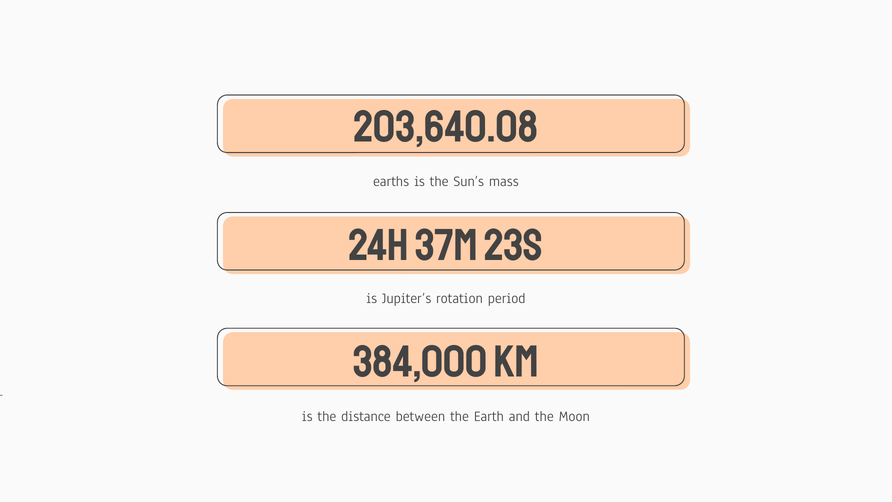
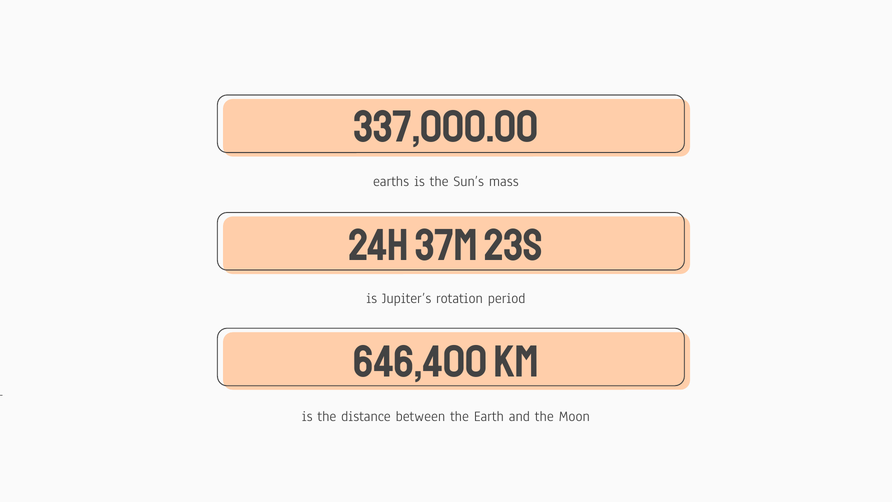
203,640.08: 203,640.08 -> 337,000.00
384,000: 384,000 -> 646,400
